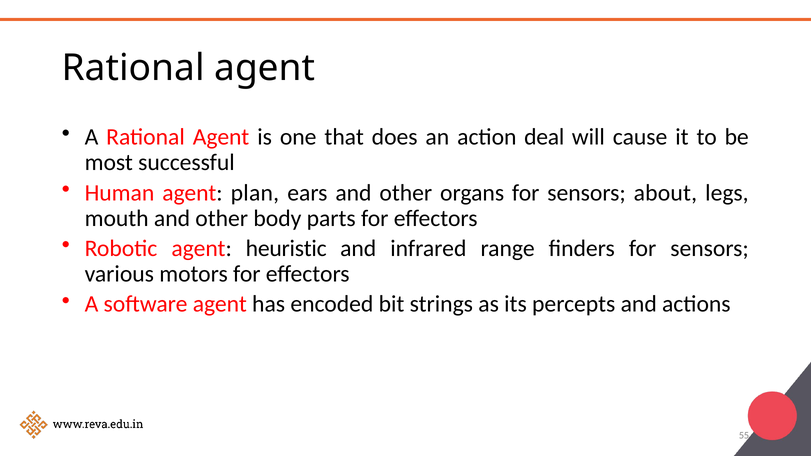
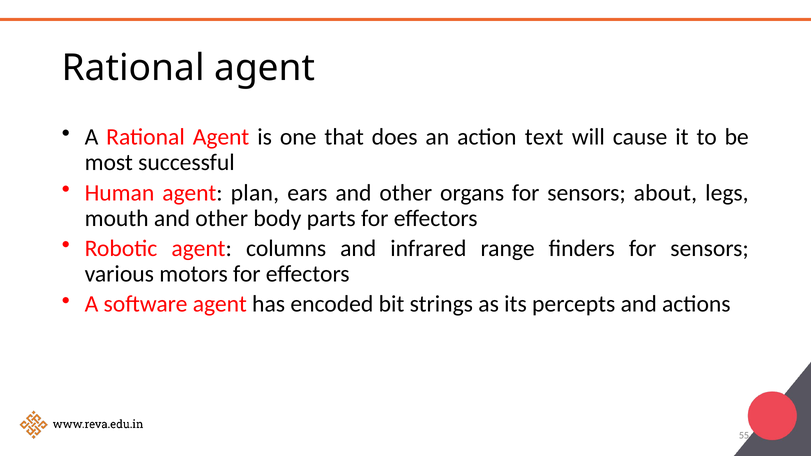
deal: deal -> text
heuristic: heuristic -> columns
